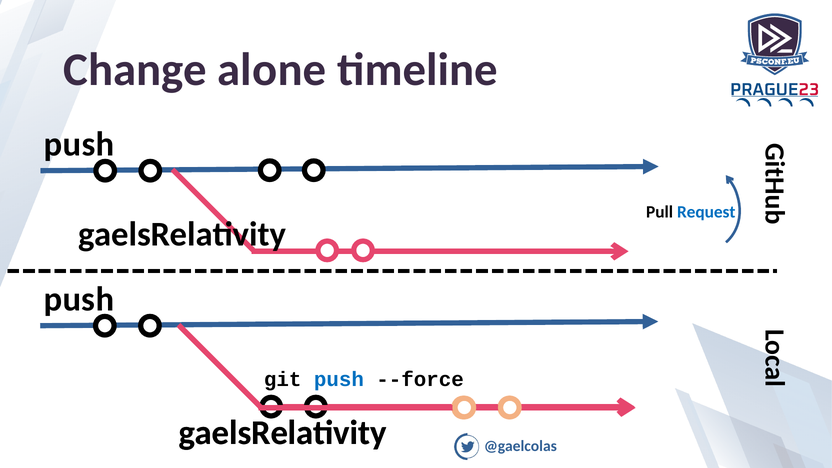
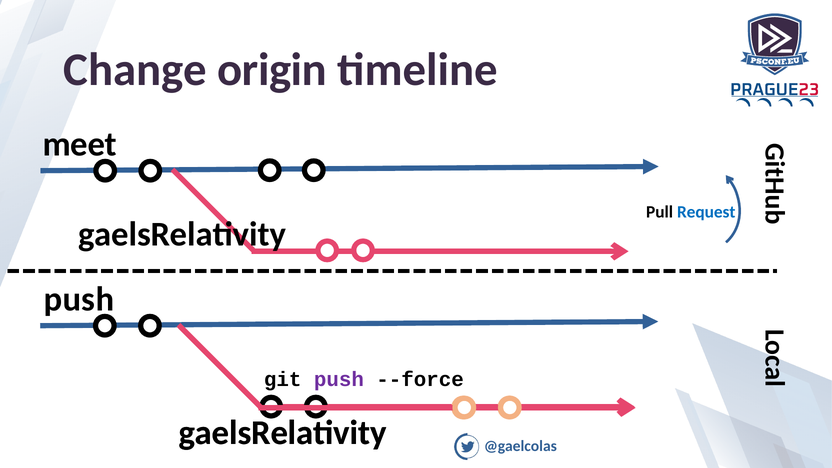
alone: alone -> origin
push at (79, 144): push -> meet
push at (339, 379) colour: blue -> purple
